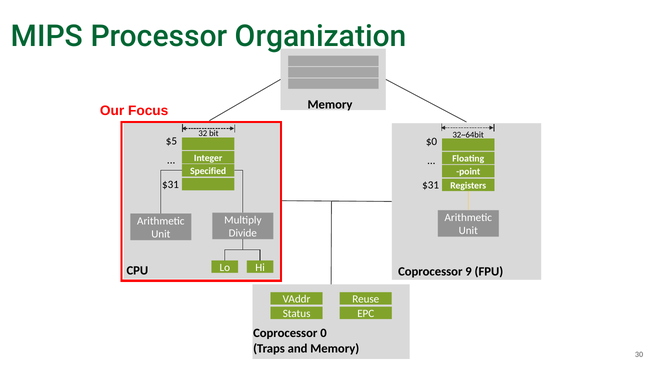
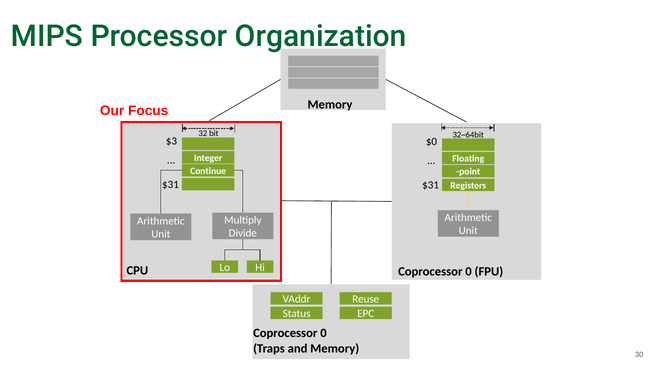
$5: $5 -> $3
Specified: Specified -> Continue
Hi Coprocessor 9: 9 -> 0
